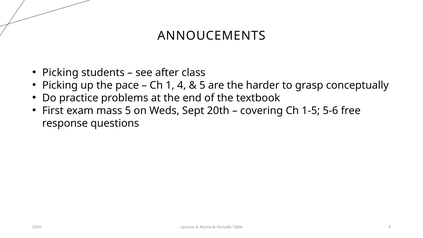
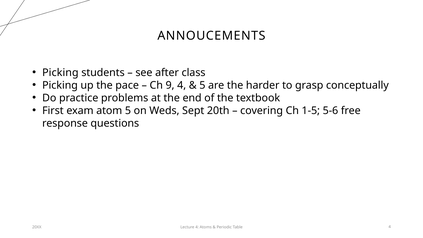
1: 1 -> 9
mass: mass -> atom
